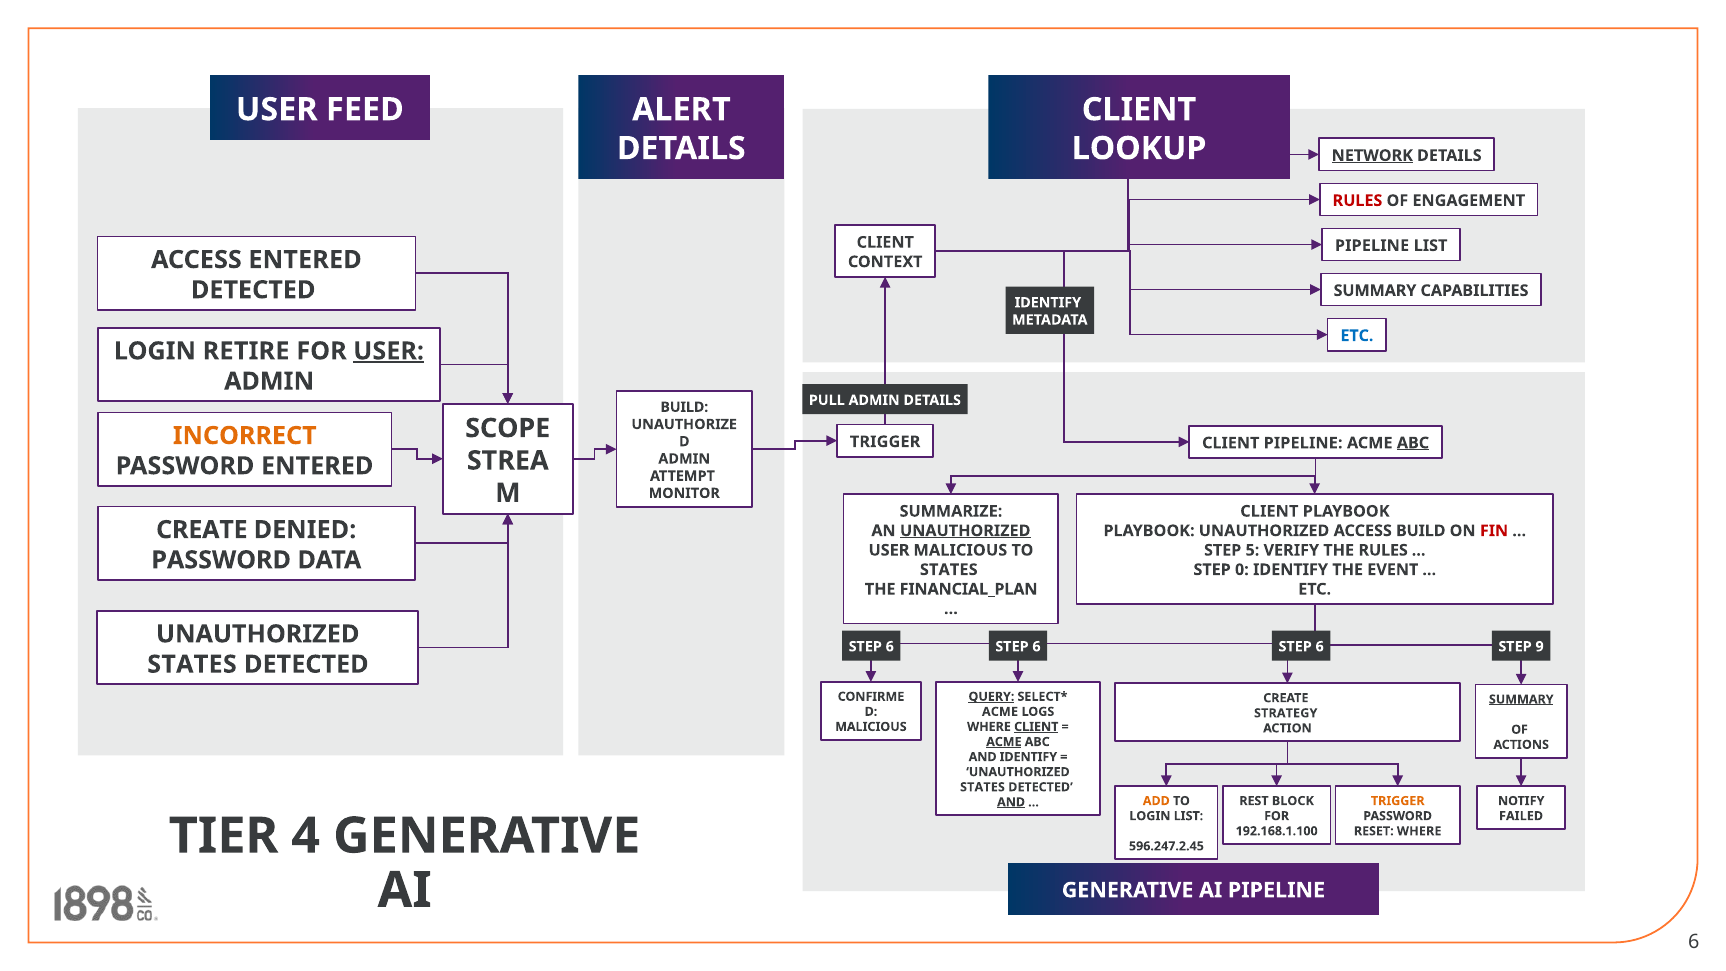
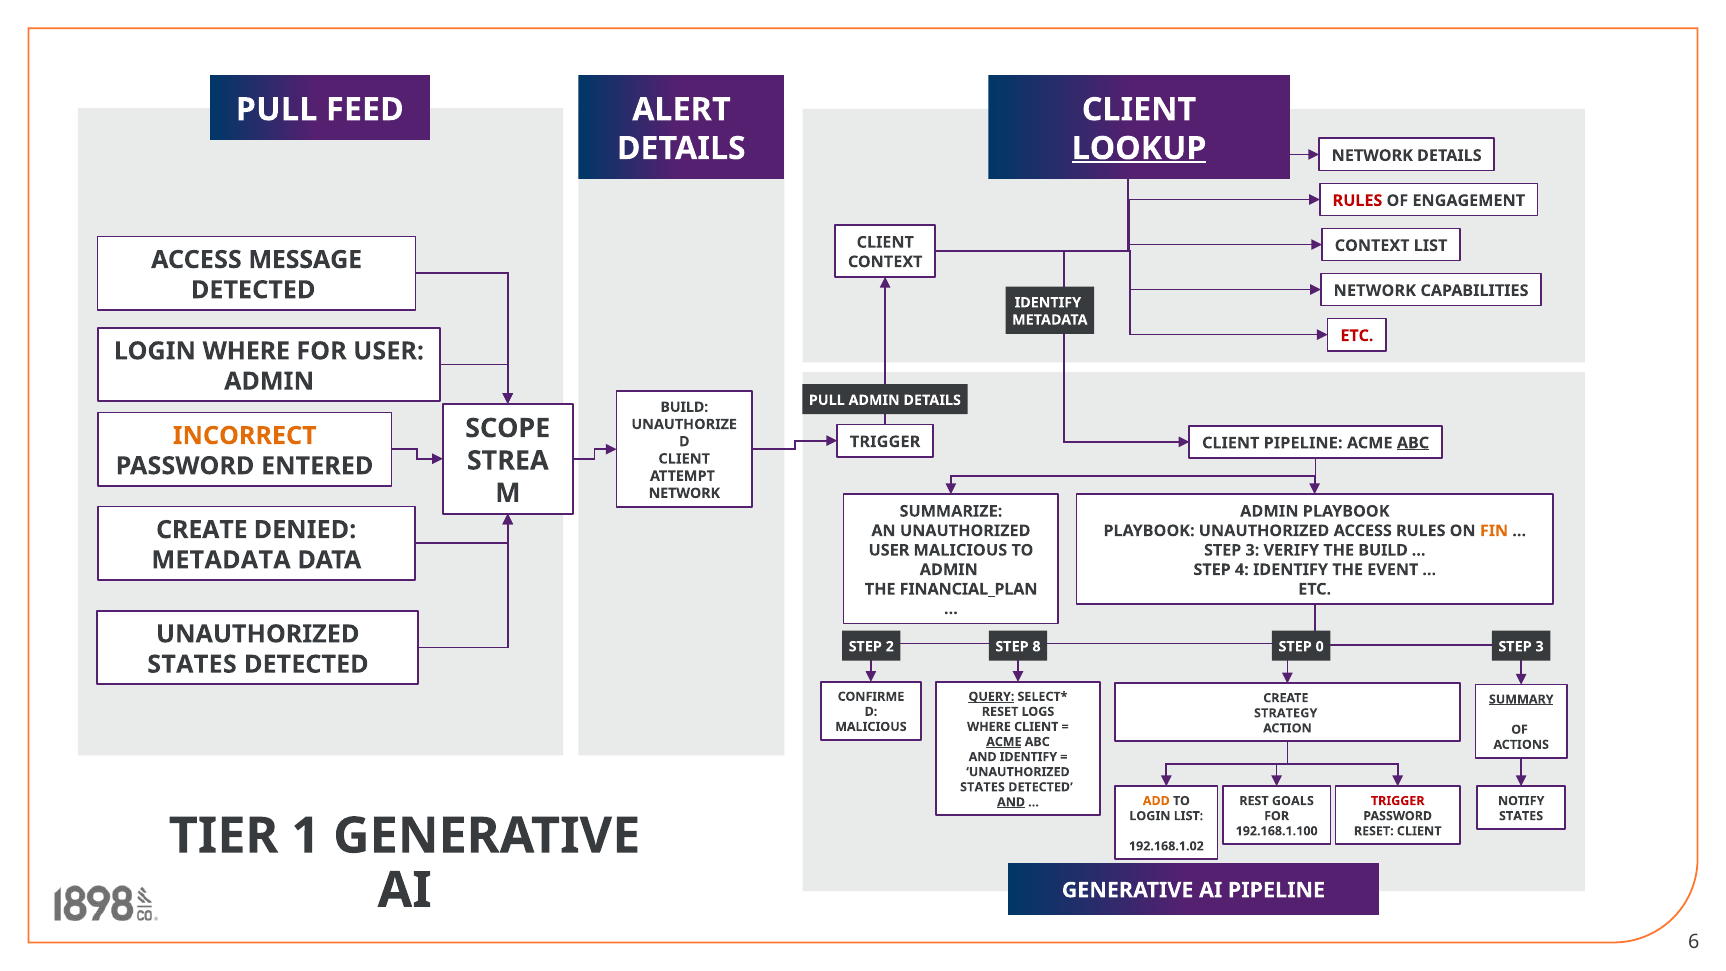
USER at (277, 110): USER -> PULL
LOOKUP underline: none -> present
NETWORK at (1372, 156) underline: present -> none
PIPELINE at (1372, 246): PIPELINE -> CONTEXT
ACCESS ENTERED: ENTERED -> MESSAGE
SUMMARY at (1375, 291): SUMMARY -> NETWORK
ETC at (1357, 336) colour: blue -> red
LOGIN RETIRE: RETIRE -> WHERE
USER at (389, 351) underline: present -> none
ADMIN at (684, 459): ADMIN -> CLIENT
MONITOR at (684, 493): MONITOR -> NETWORK
CLIENT at (1269, 511): CLIENT -> ADMIN
UNAUTHORIZED at (965, 531) underline: present -> none
ACCESS BUILD: BUILD -> RULES
FIN colour: red -> orange
5 at (1252, 550): 5 -> 3
THE RULES: RULES -> BUILD
PASSWORD at (221, 560): PASSWORD -> METADATA
STATES at (949, 570): STATES -> ADMIN
0: 0 -> 4
6 at (890, 647): 6 -> 2
6 at (1037, 647): 6 -> 8
6 at (1320, 647): 6 -> 0
9 at (1540, 647): 9 -> 3
ACME at (1000, 712): ACME -> RESET
CLIENT at (1036, 727) underline: present -> none
BLOCK: BLOCK -> GOALS
TRIGGER at (1398, 801) colour: orange -> red
FAILED at (1521, 816): FAILED -> STATES
4: 4 -> 1
RESET WHERE: WHERE -> CLIENT
596.247.2.45: 596.247.2.45 -> 192.168.1.02
